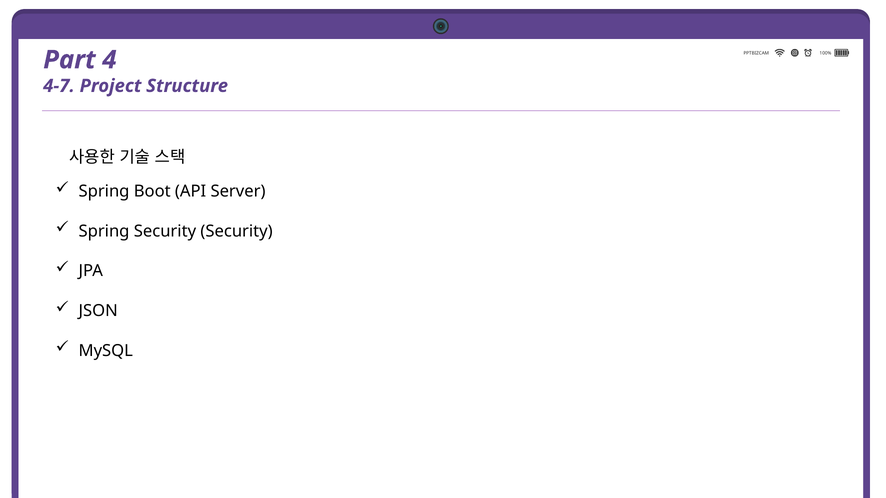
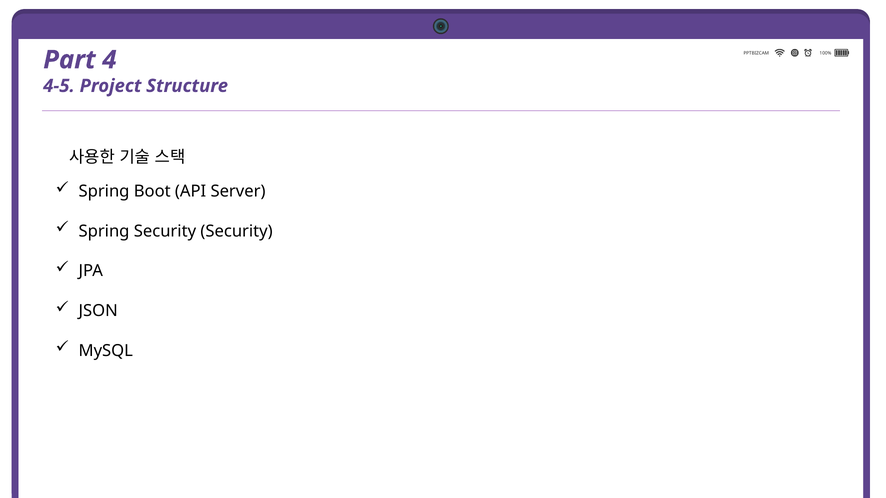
4-7: 4-7 -> 4-5
